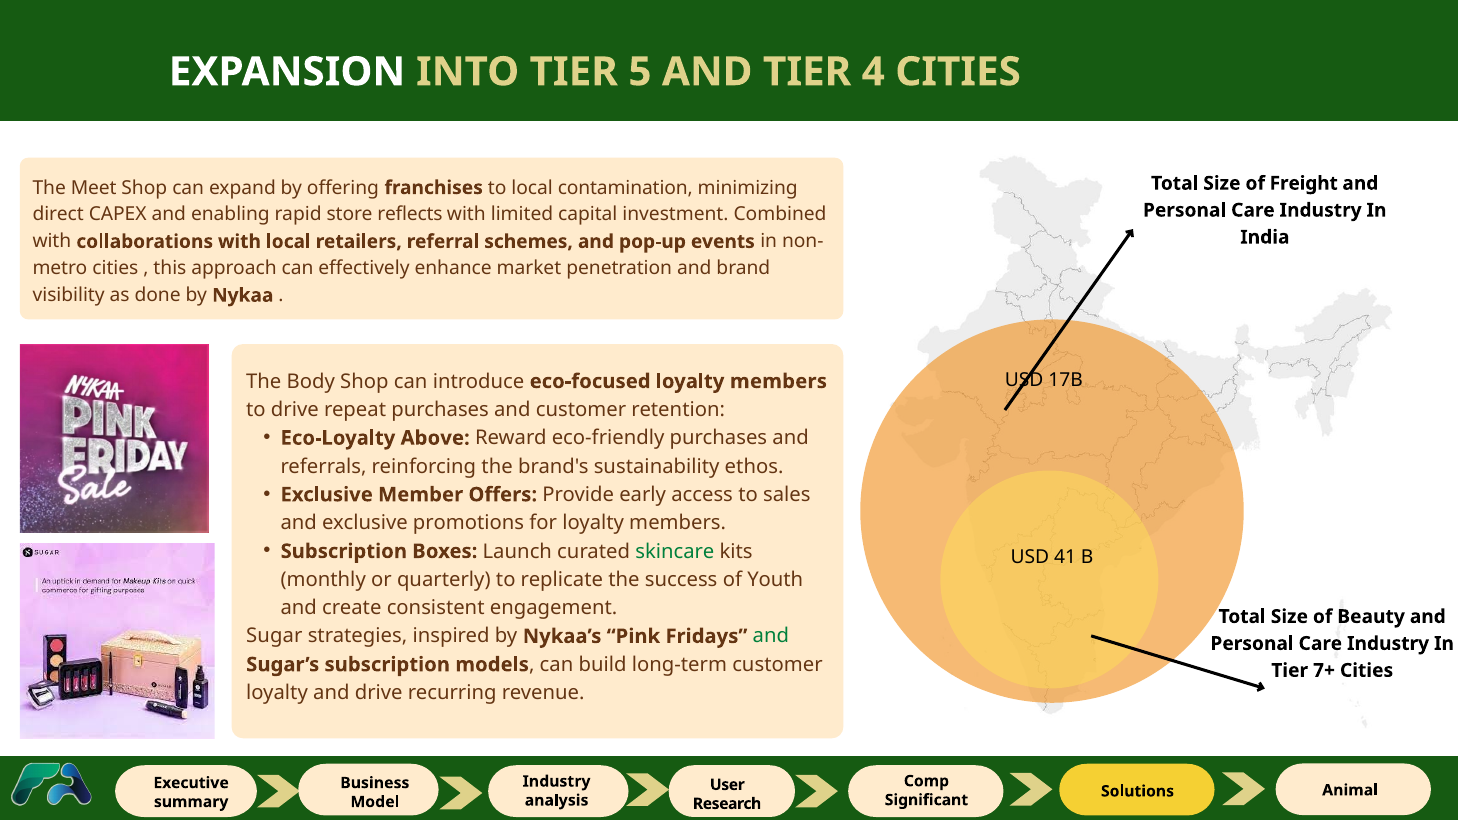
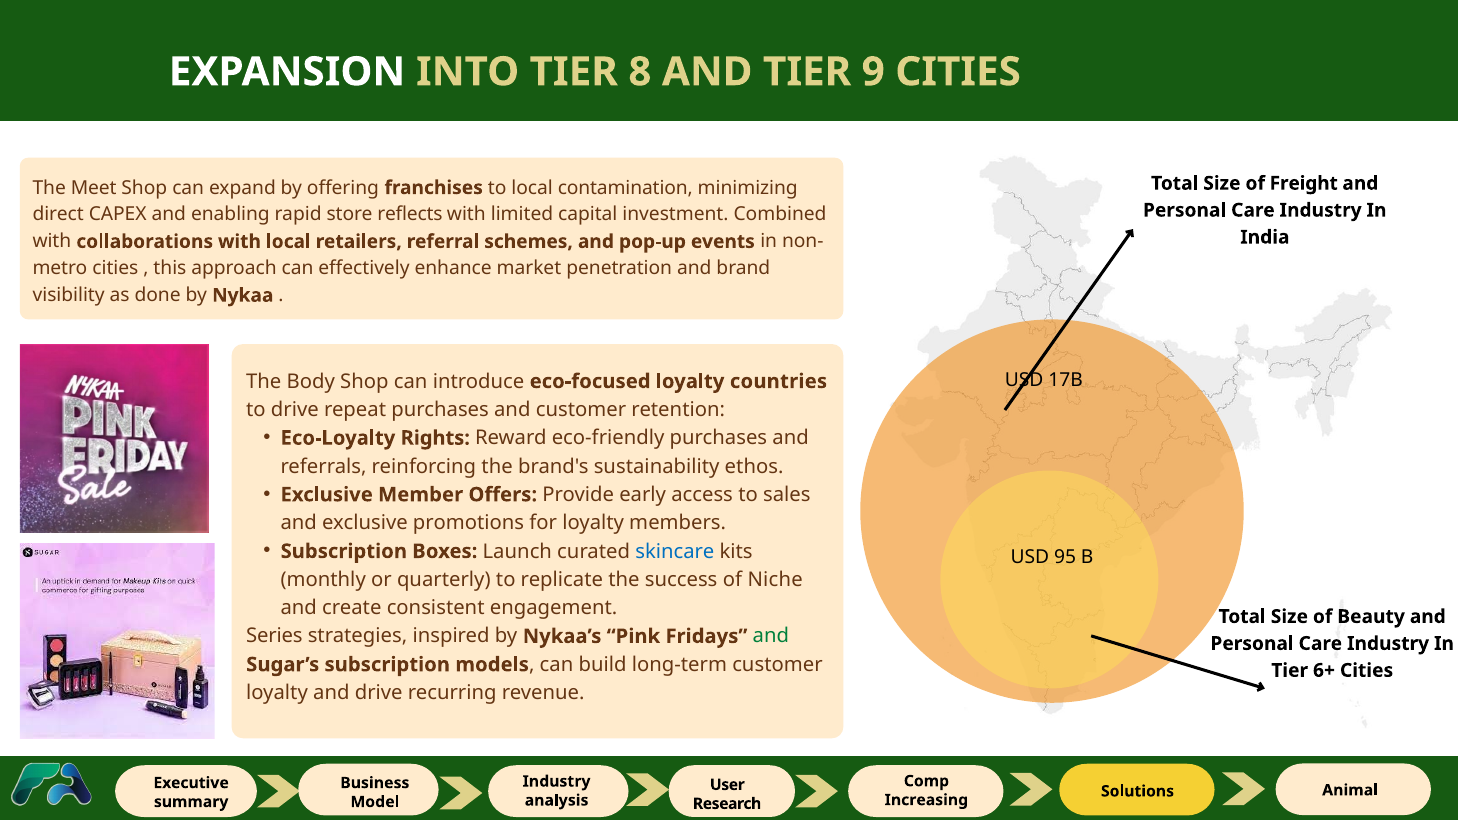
5: 5 -> 8
4: 4 -> 9
eco-focused loyalty members: members -> countries
Above: Above -> Rights
skincare colour: green -> blue
41: 41 -> 95
Youth: Youth -> Niche
Sugar: Sugar -> Series
7+: 7+ -> 6+
Significant: Significant -> Increasing
